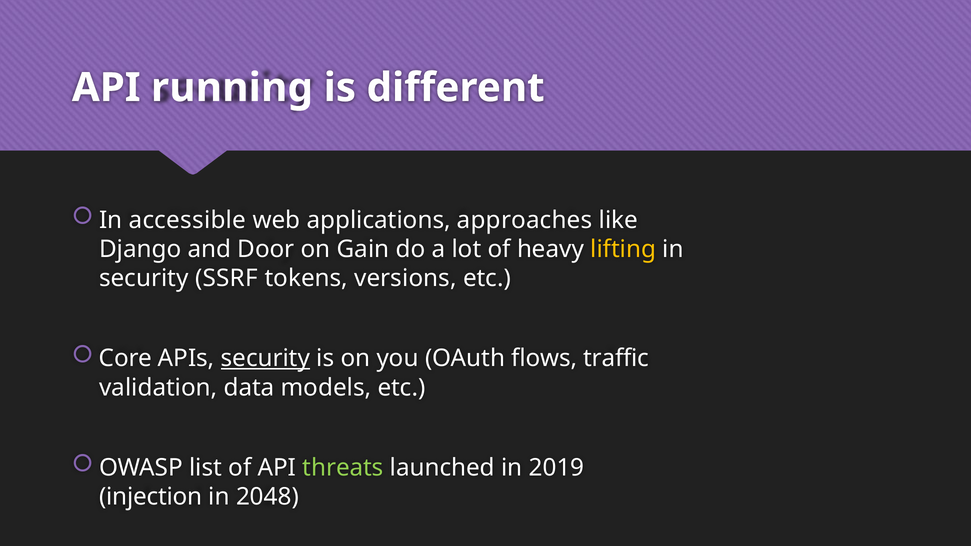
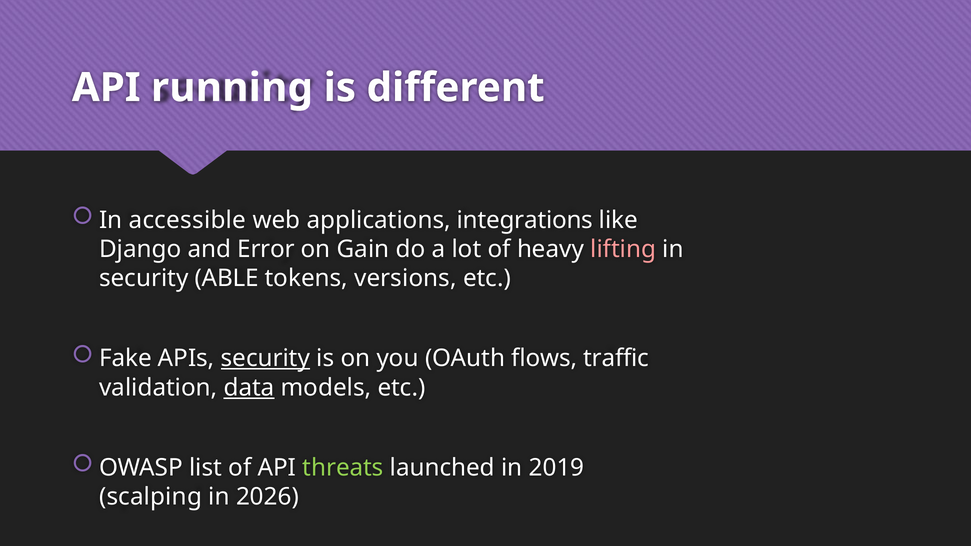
approaches: approaches -> integrations
Door: Door -> Error
lifting colour: yellow -> pink
SSRF: SSRF -> ABLE
Core: Core -> Fake
data underline: none -> present
injection: injection -> scalping
2048: 2048 -> 2026
